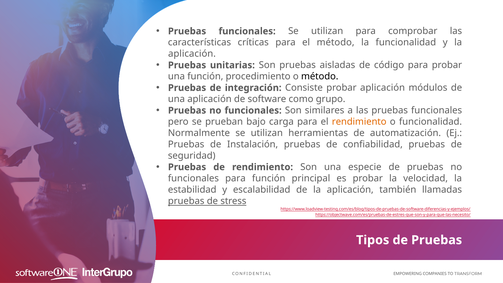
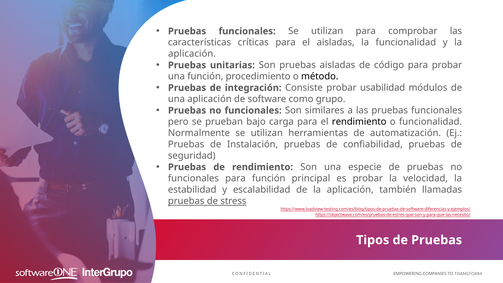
el método: método -> aisladas
probar aplicación: aplicación -> usabilidad
rendimiento at (359, 122) colour: orange -> black
